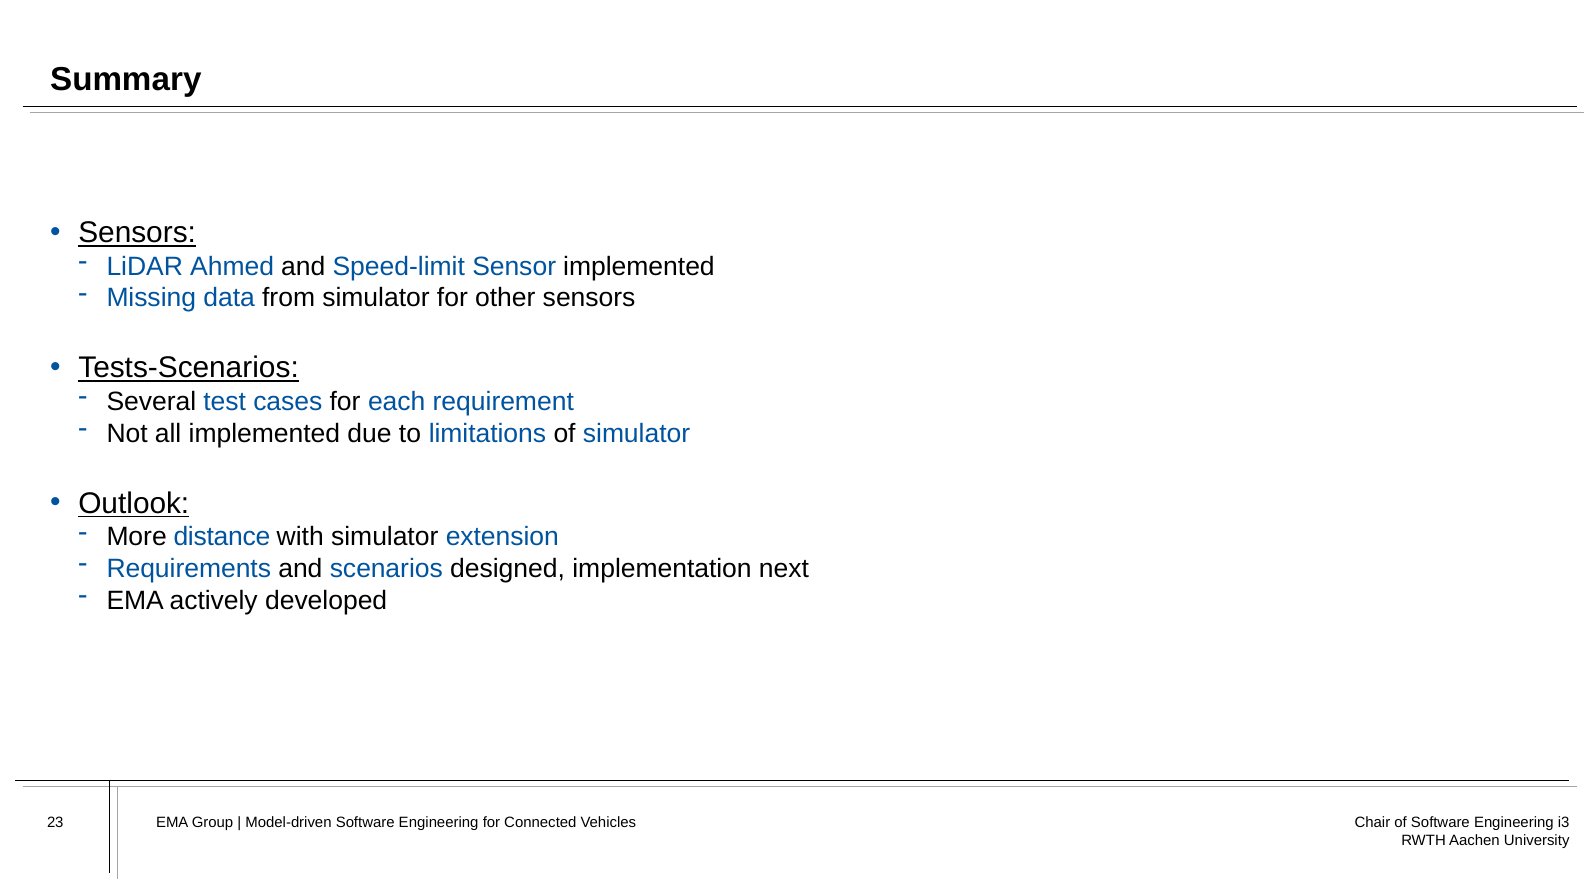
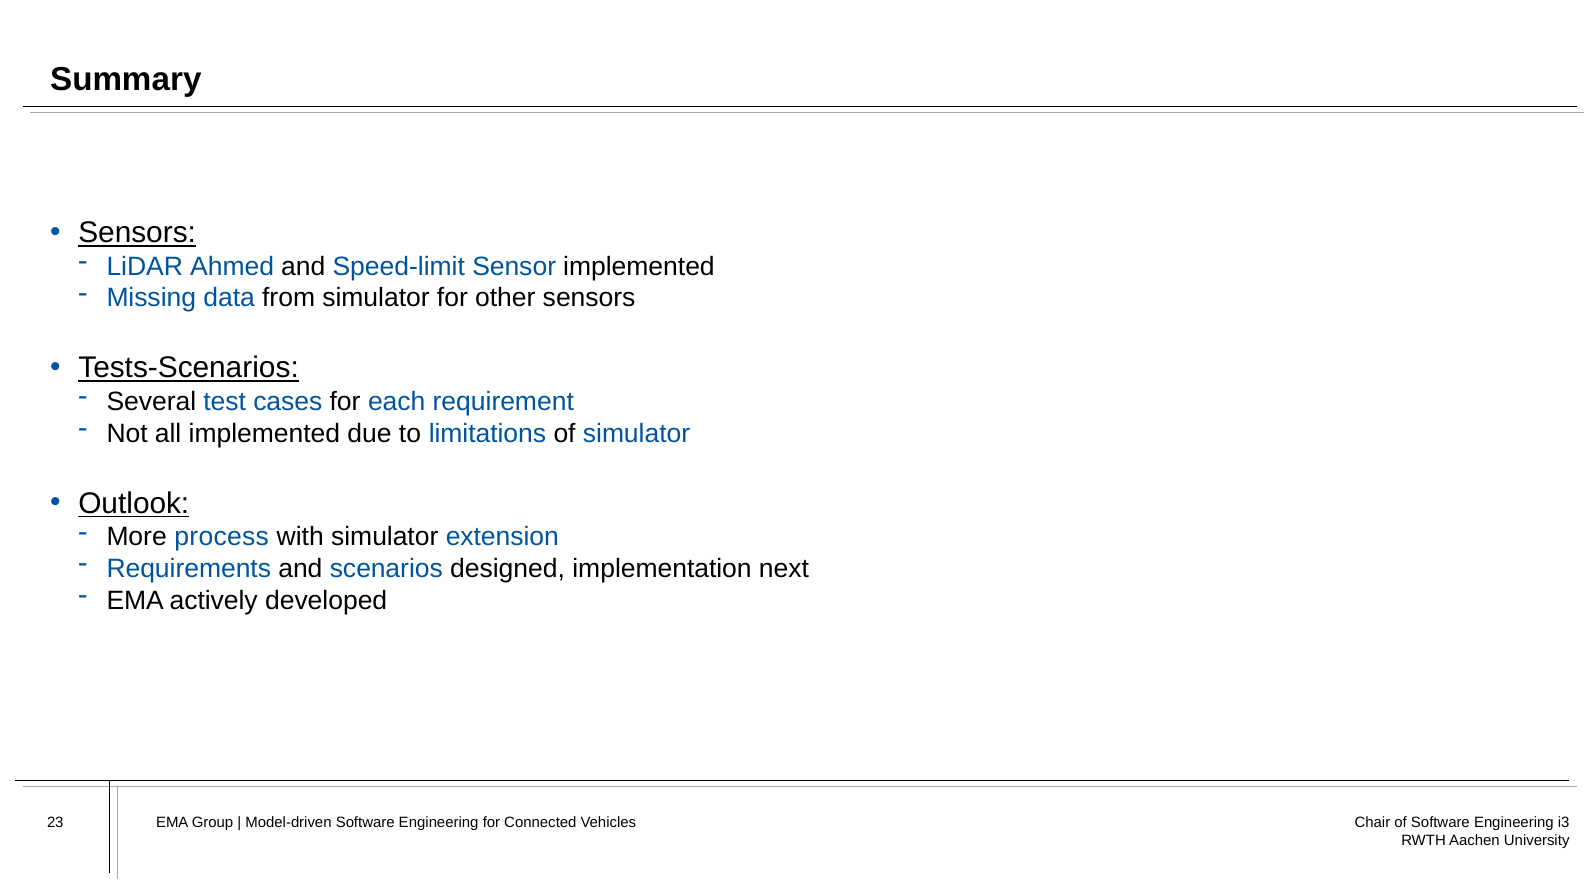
distance: distance -> process
